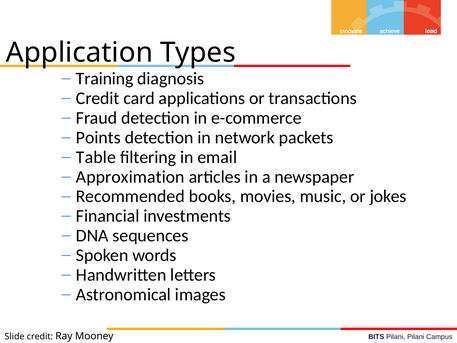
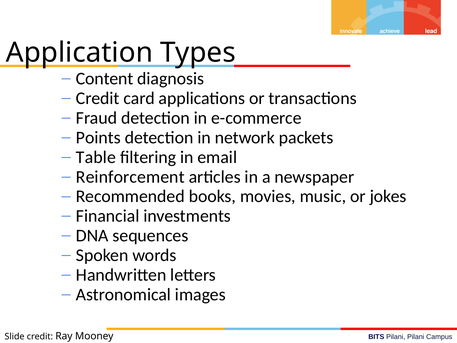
Training: Training -> Content
Approximation: Approximation -> Reinforcement
